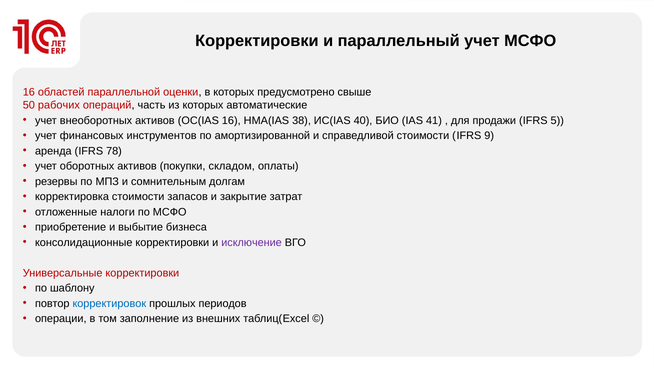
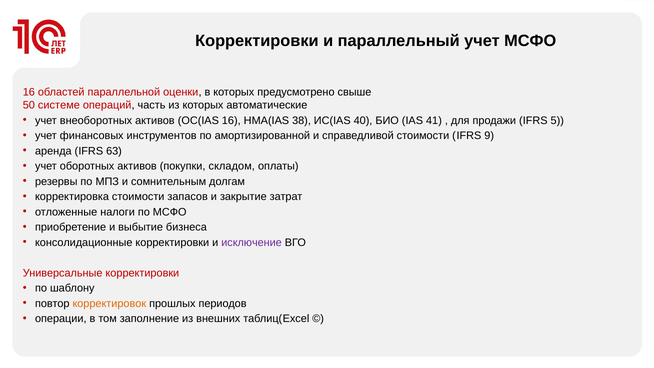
рабочих: рабочих -> системе
78: 78 -> 63
корректировок colour: blue -> orange
